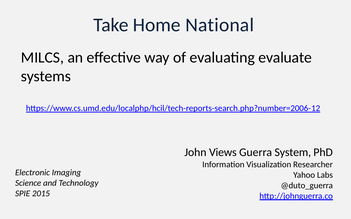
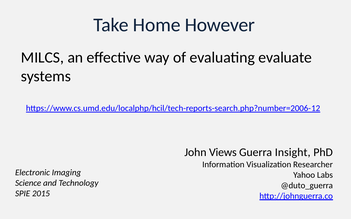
National: National -> However
System: System -> Insight
